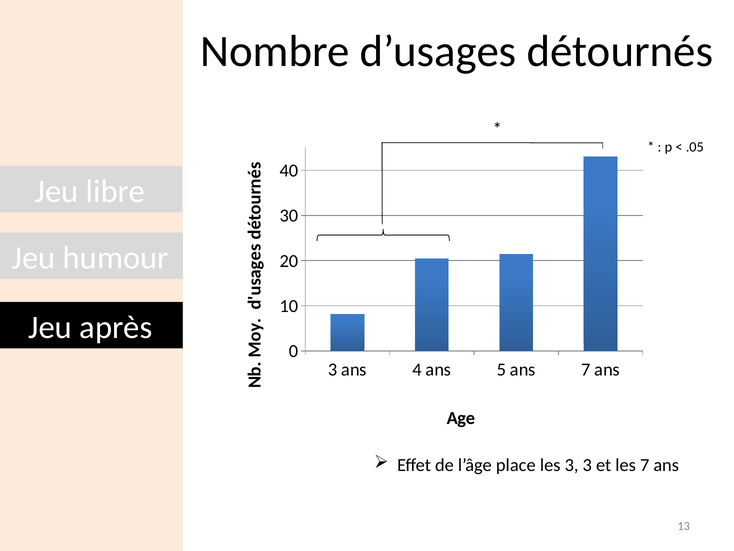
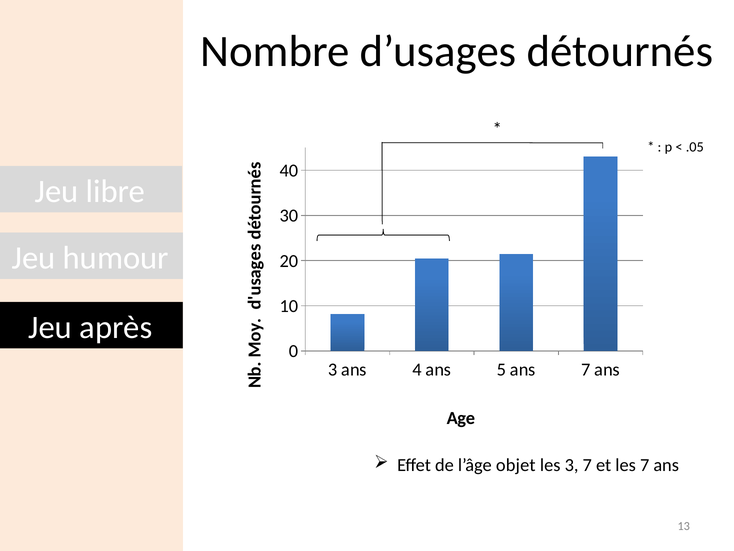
place: place -> objet
3 3: 3 -> 7
